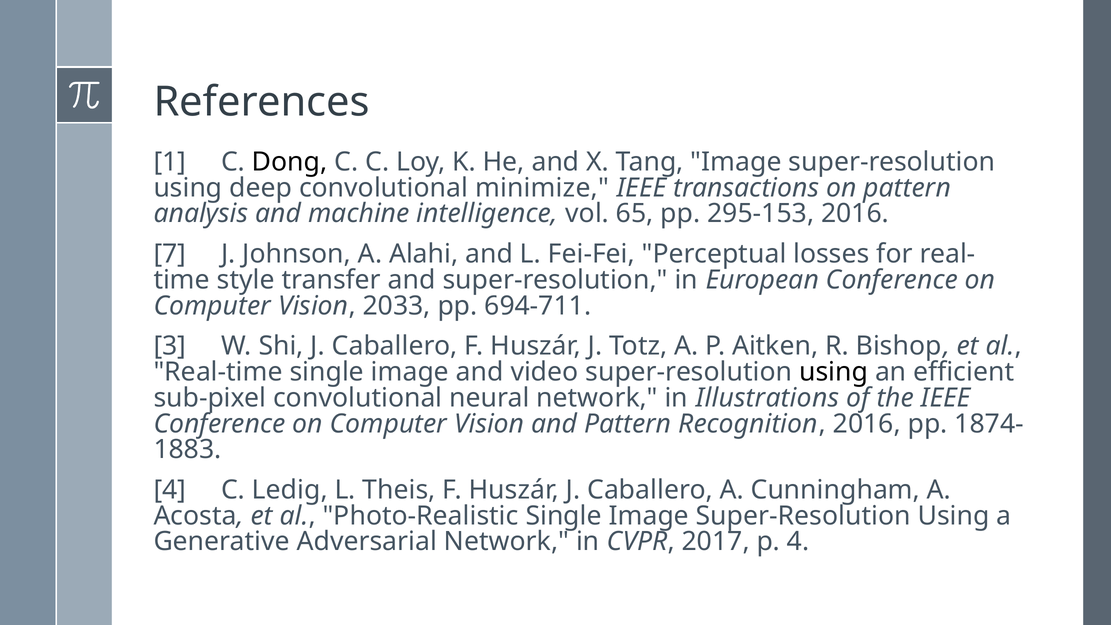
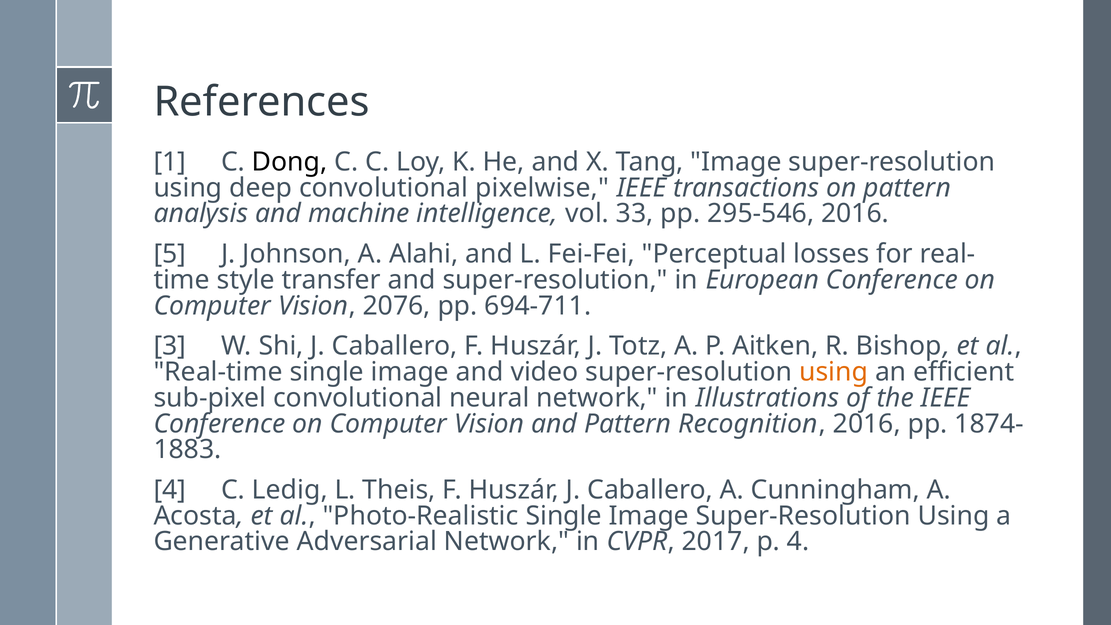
minimize: minimize -> pixelwise
65: 65 -> 33
295-153: 295-153 -> 295-546
7: 7 -> 5
2033: 2033 -> 2076
using at (834, 372) colour: black -> orange
